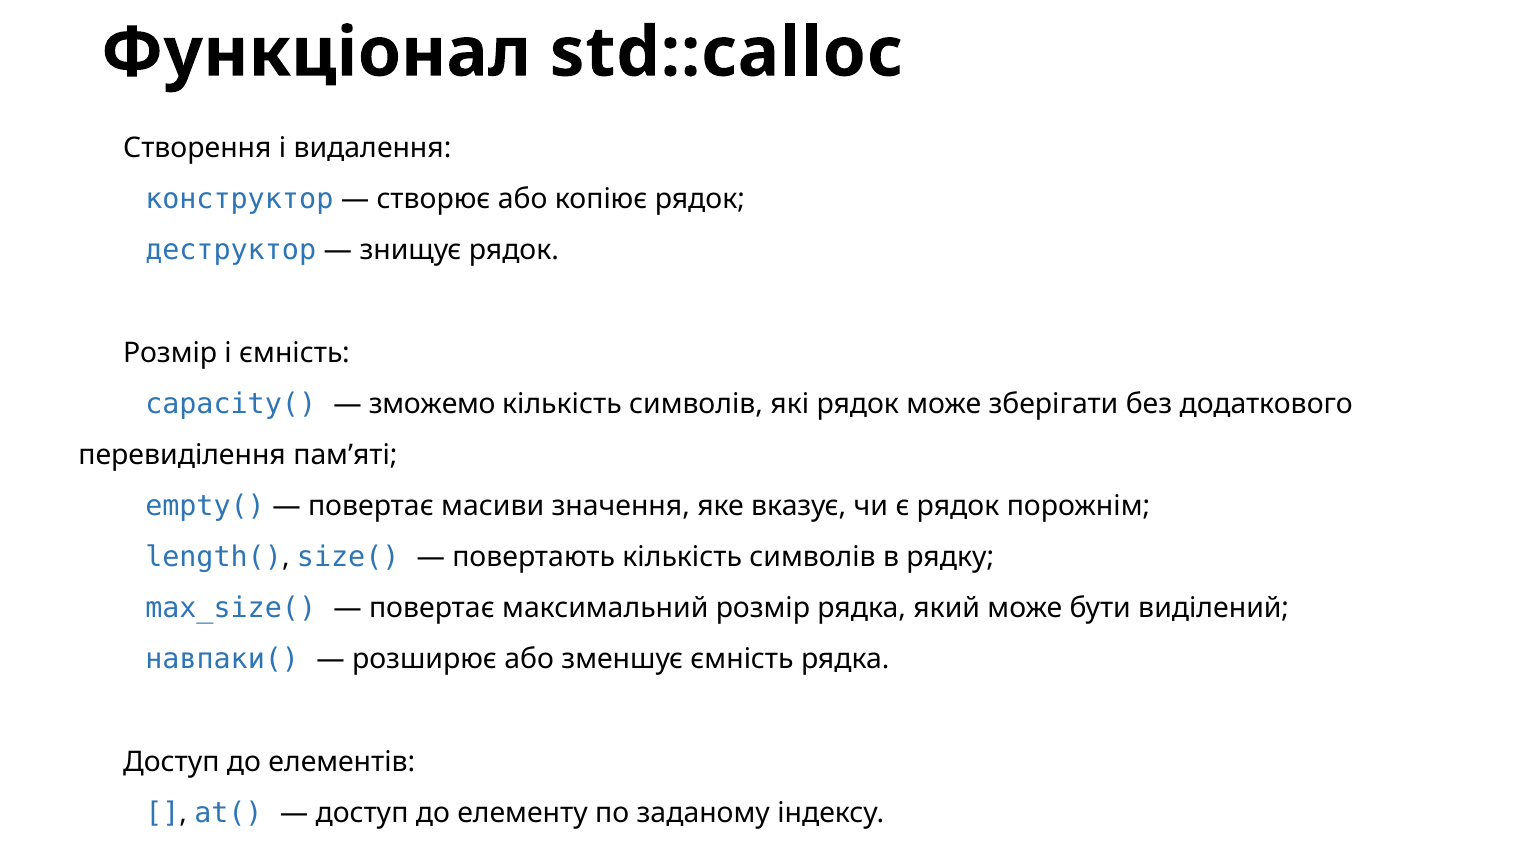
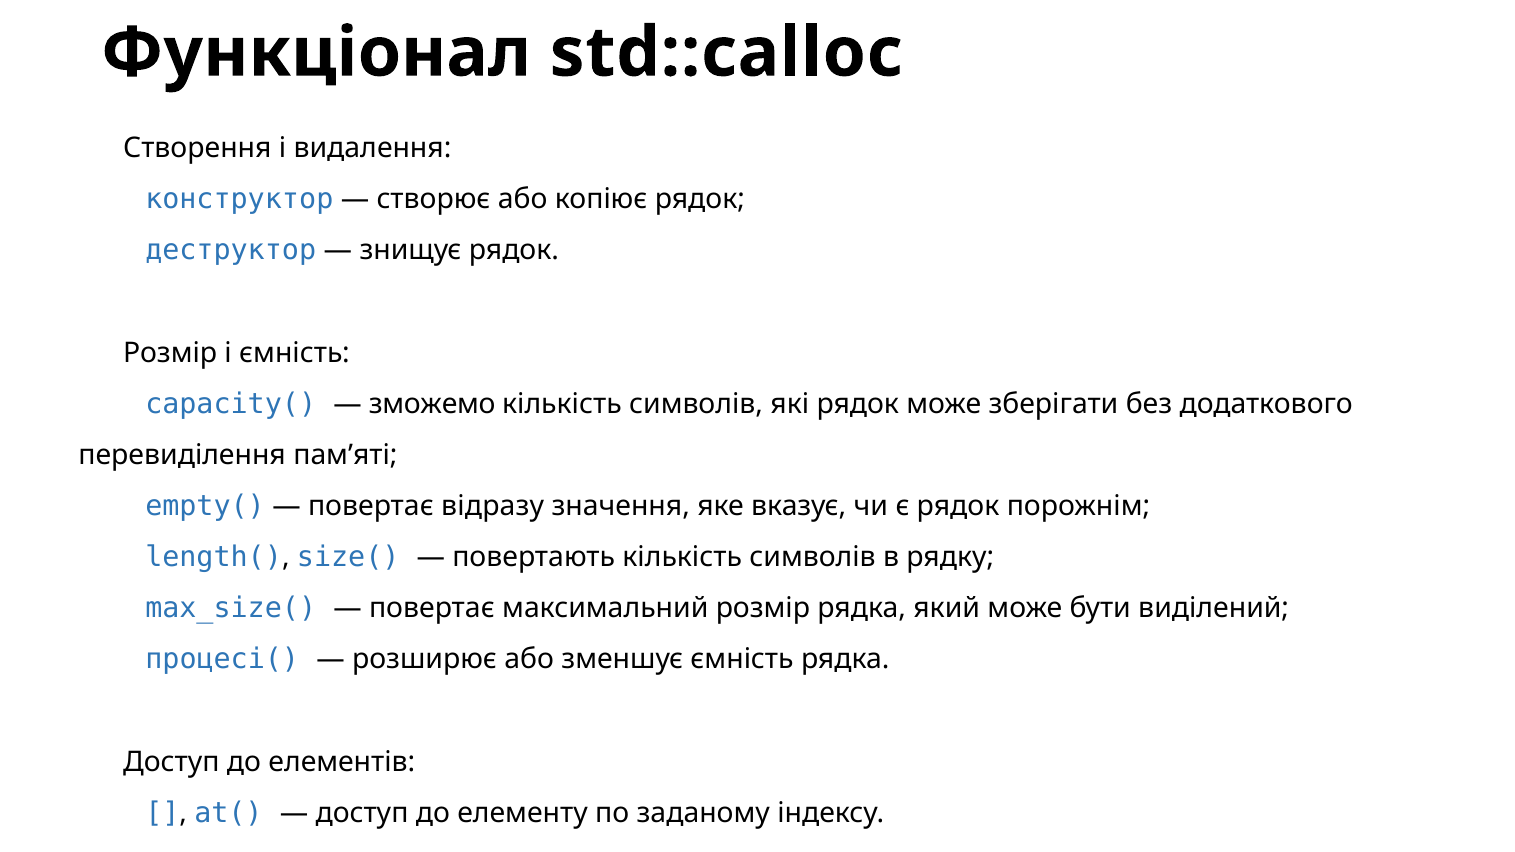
масиви: масиви -> відразу
навпаки(: навпаки( -> процесі(
